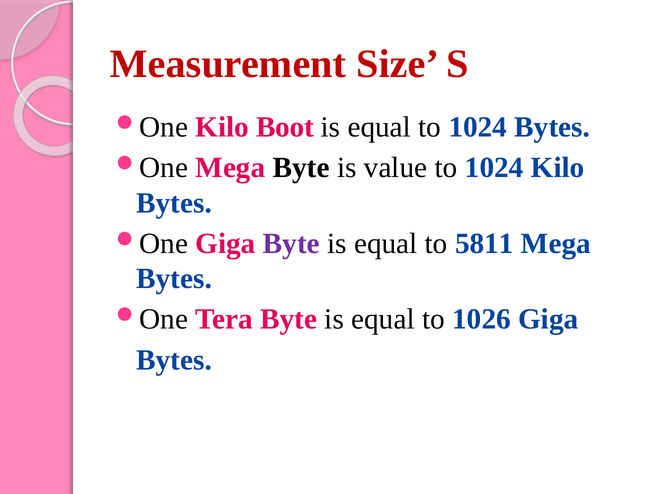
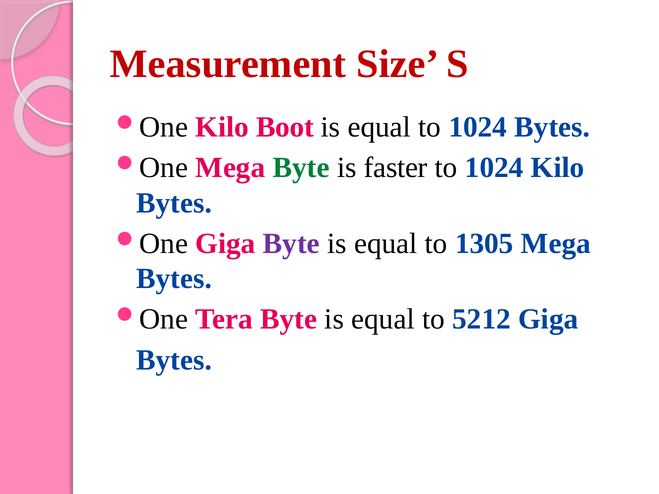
Byte at (301, 168) colour: black -> green
value: value -> faster
5811: 5811 -> 1305
1026: 1026 -> 5212
